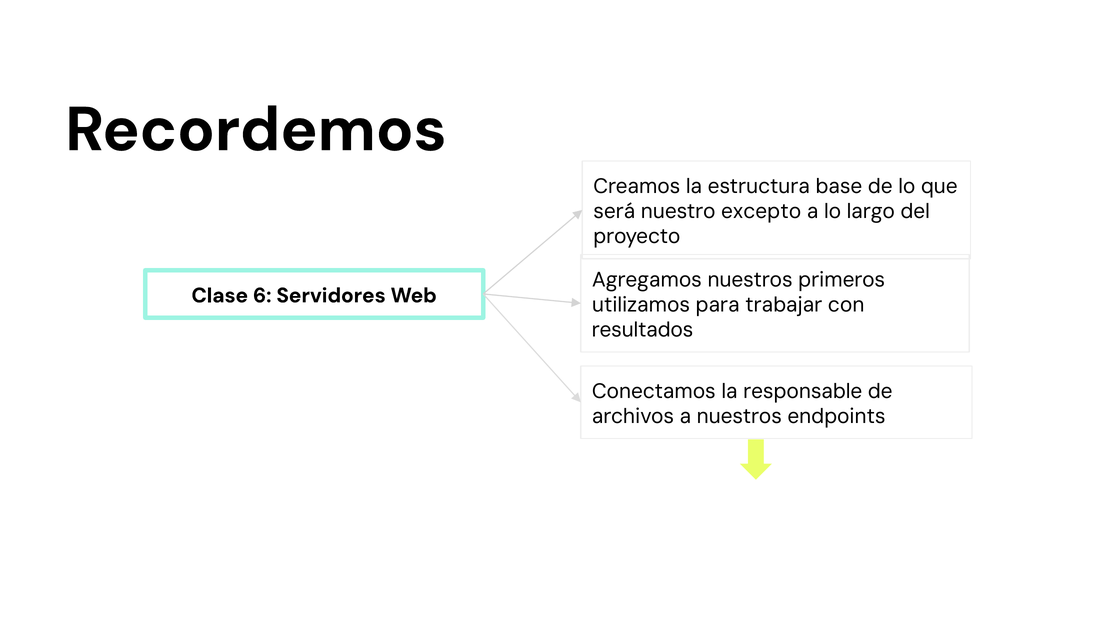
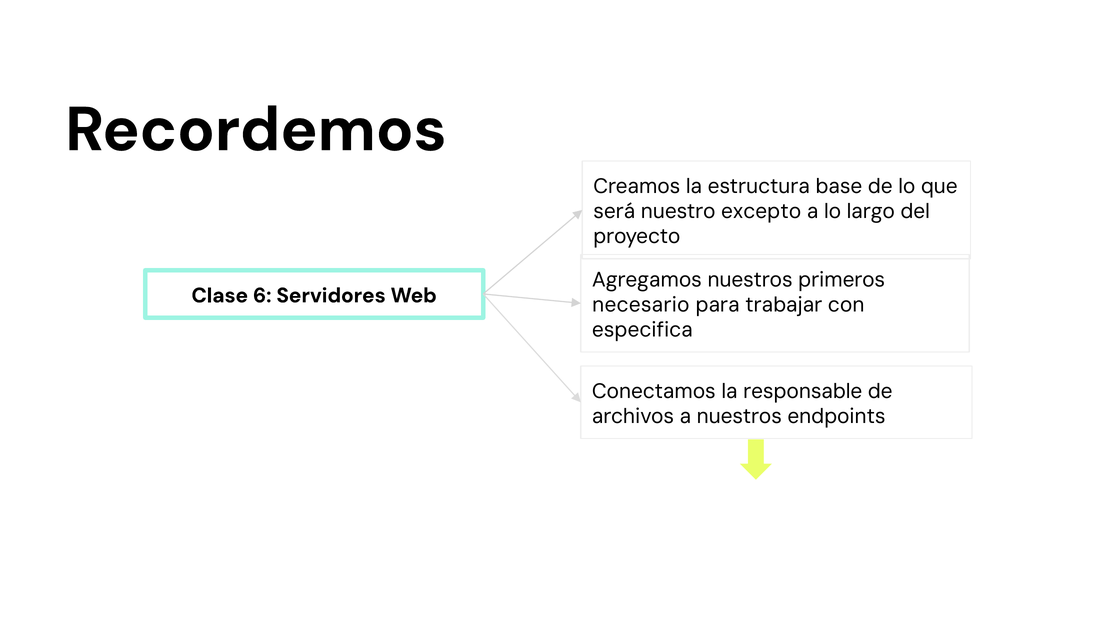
utilizamos: utilizamos -> necesario
resultados: resultados -> especifica
